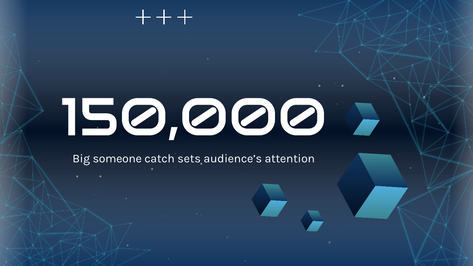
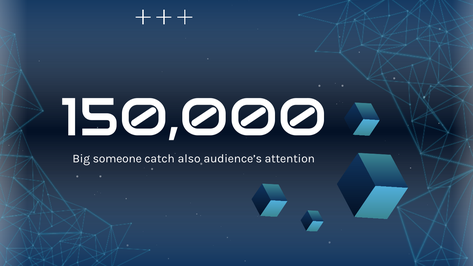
sets: sets -> also
